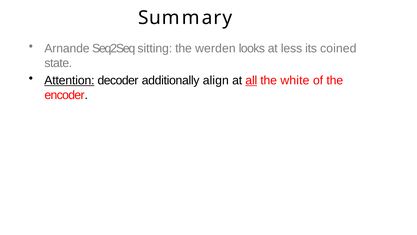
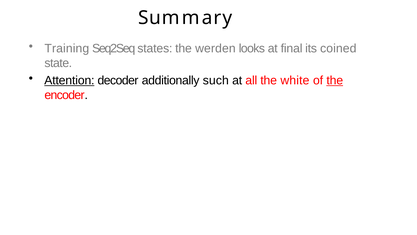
Arnande: Arnande -> Training
sitting: sitting -> states
less: less -> final
align: align -> such
all underline: present -> none
the at (335, 80) underline: none -> present
